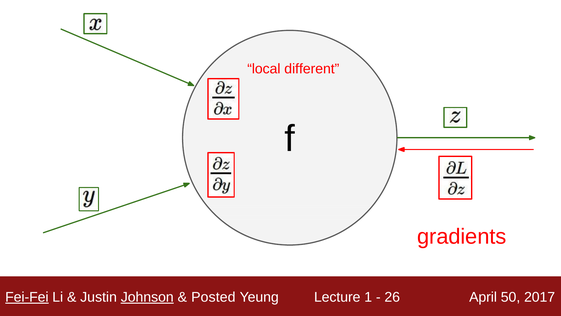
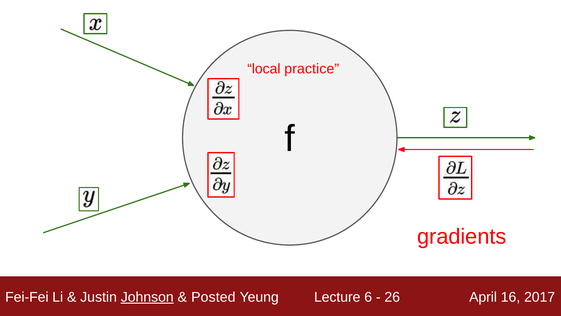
different: different -> practice
Fei-Fei underline: present -> none
1: 1 -> 6
50: 50 -> 16
